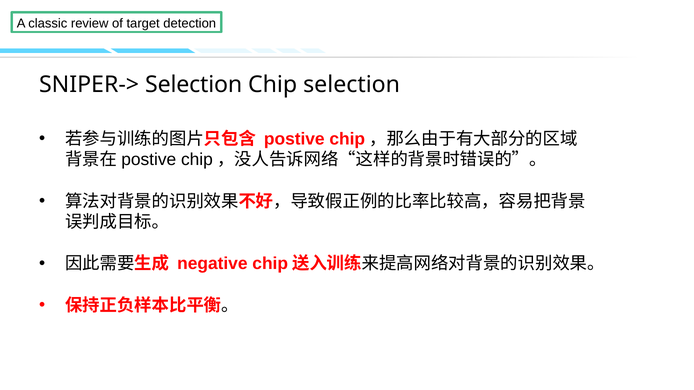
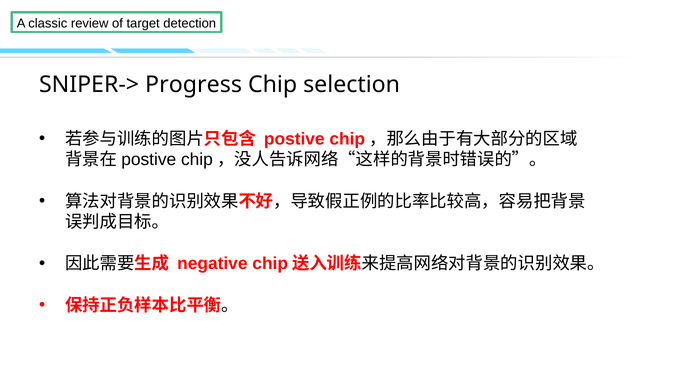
SNIPER-> Selection: Selection -> Progress
